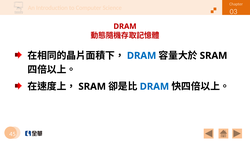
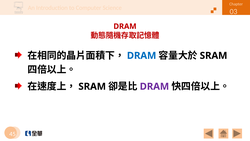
DRAM at (154, 86) colour: blue -> purple
